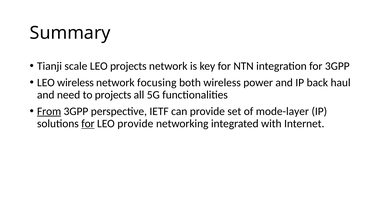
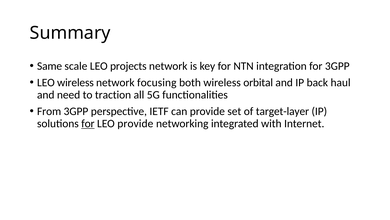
Tianji: Tianji -> Same
power: power -> orbital
to projects: projects -> traction
From underline: present -> none
mode-layer: mode-layer -> target-layer
